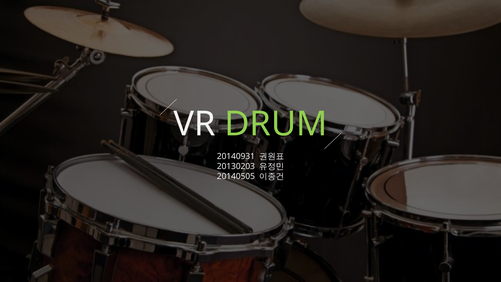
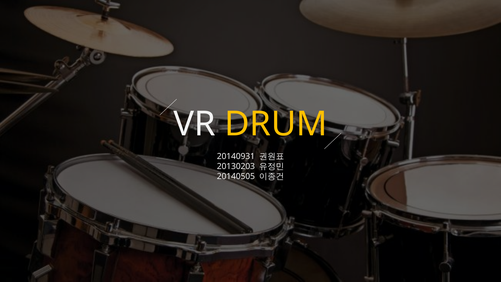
DRUM colour: light green -> yellow
